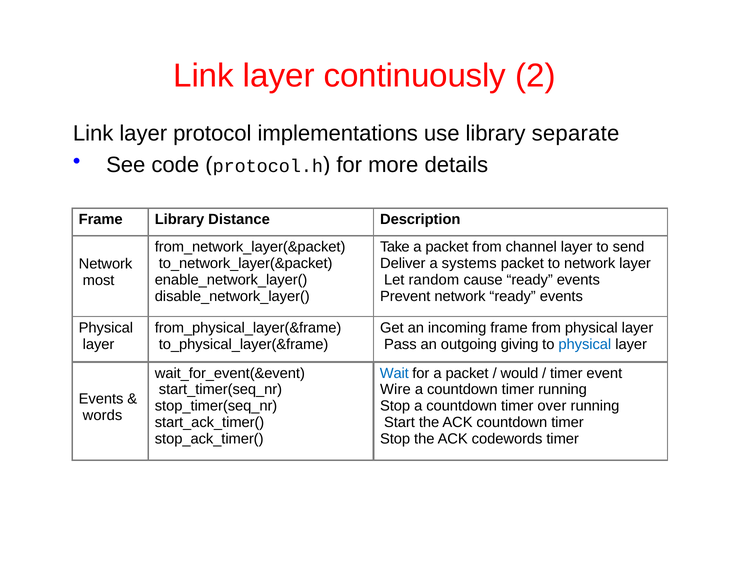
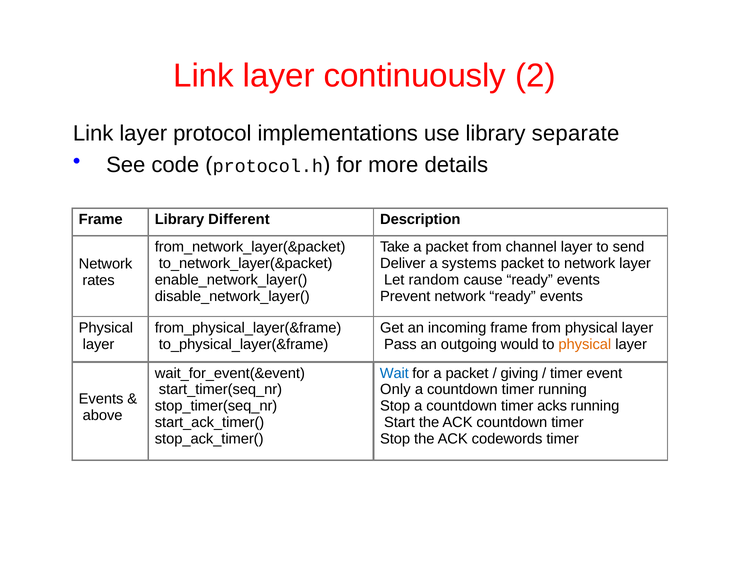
Distance: Distance -> Different
most: most -> rates
giving: giving -> would
physical at (585, 344) colour: blue -> orange
would: would -> giving
Wire: Wire -> Only
over: over -> acks
words: words -> above
